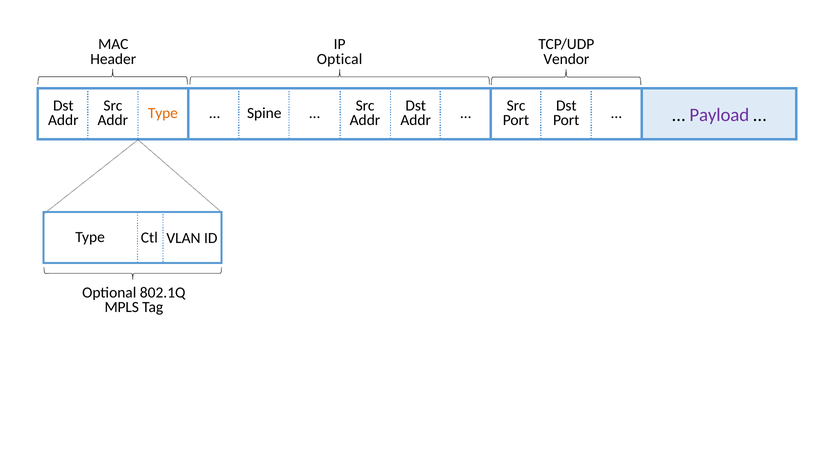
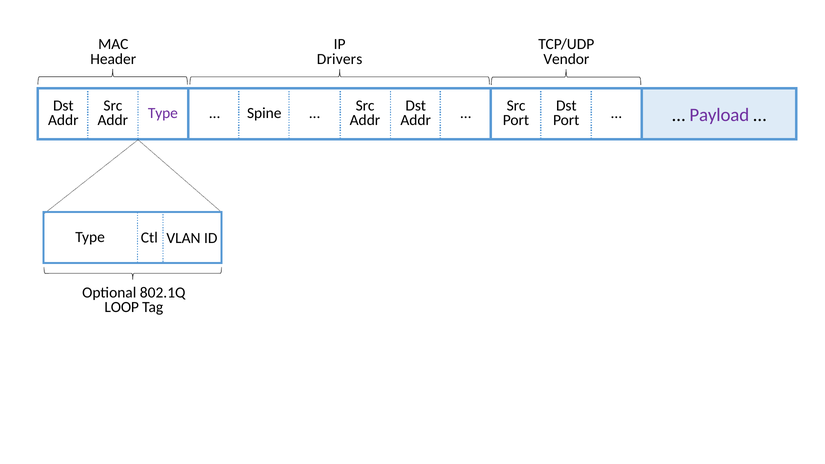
Optical: Optical -> Drivers
Type at (163, 113) colour: orange -> purple
MPLS: MPLS -> LOOP
